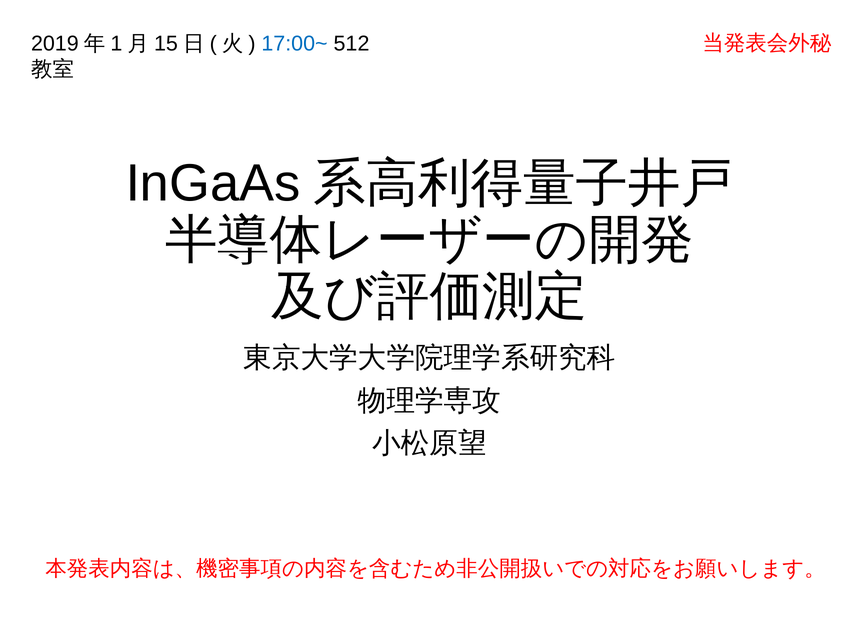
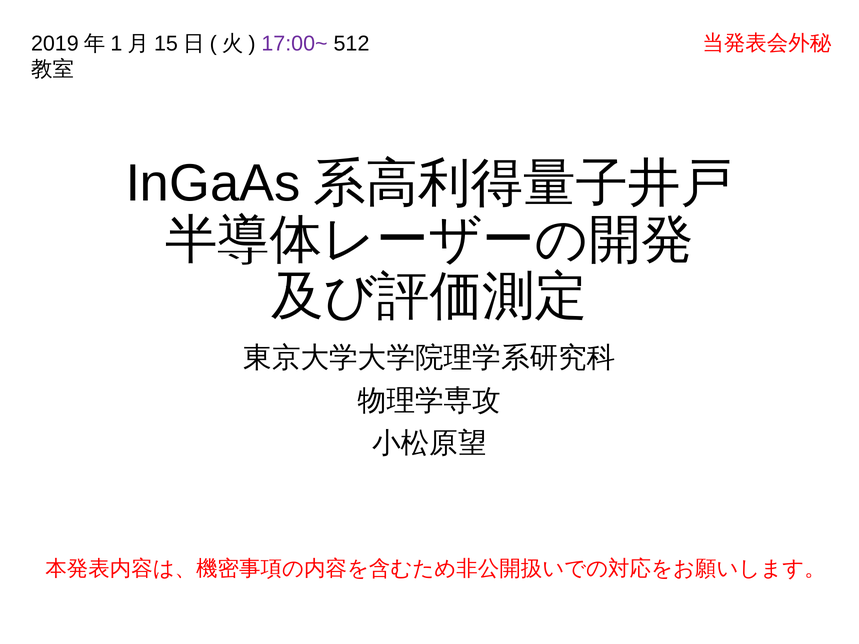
17:00~ colour: blue -> purple
